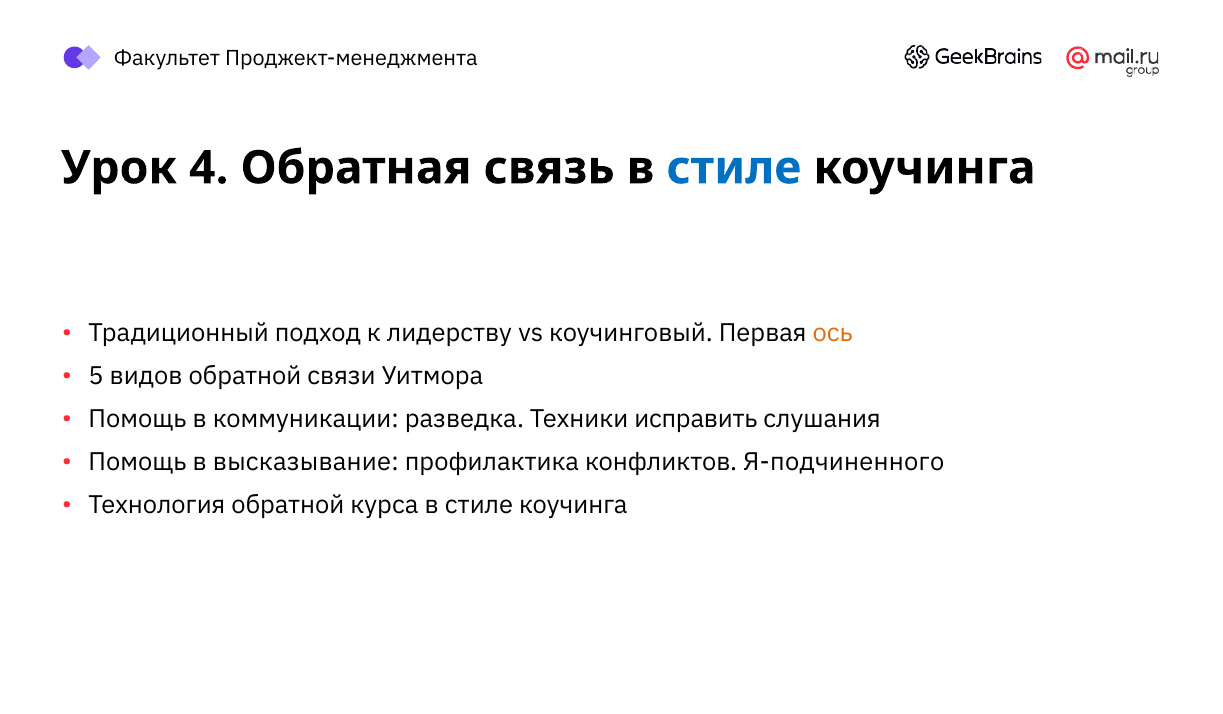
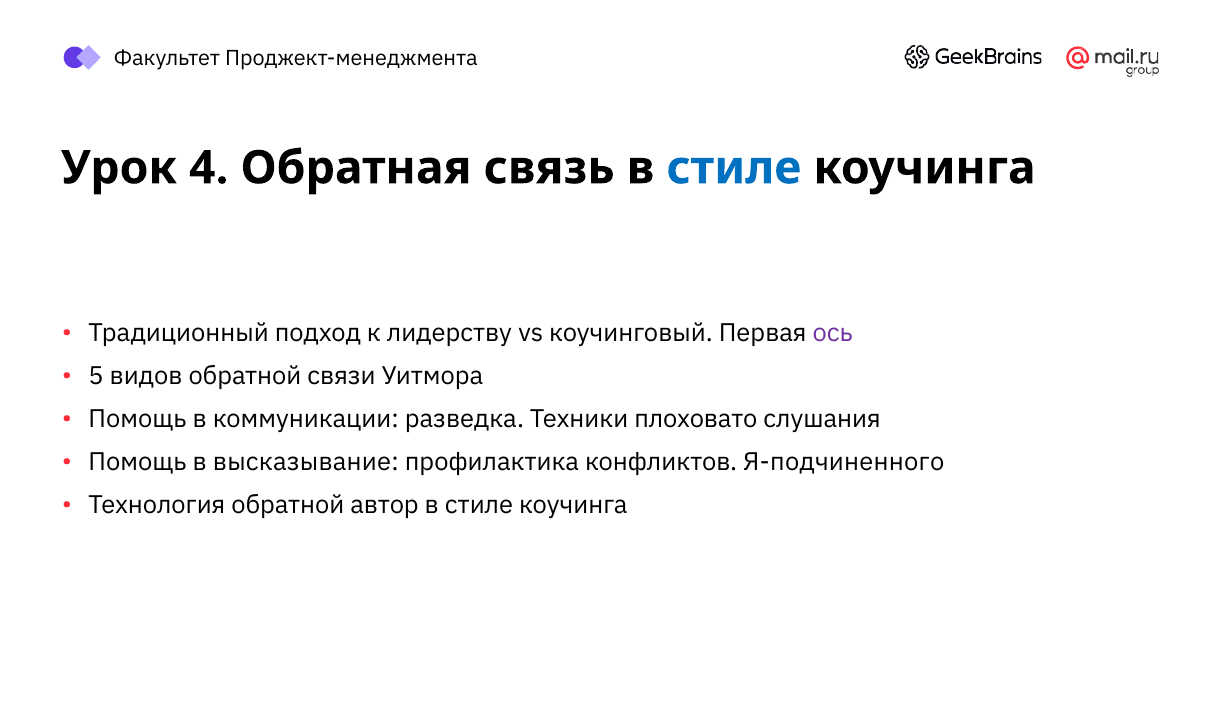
ось colour: orange -> purple
исправить: исправить -> плоховато
курса: курса -> автор
